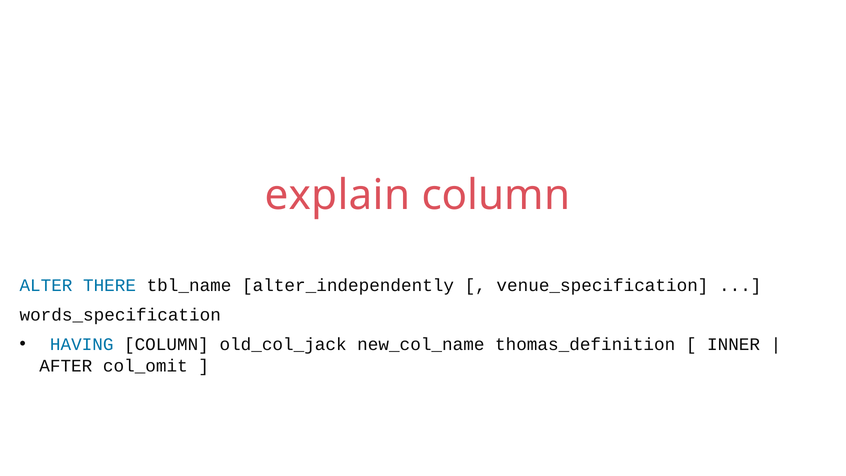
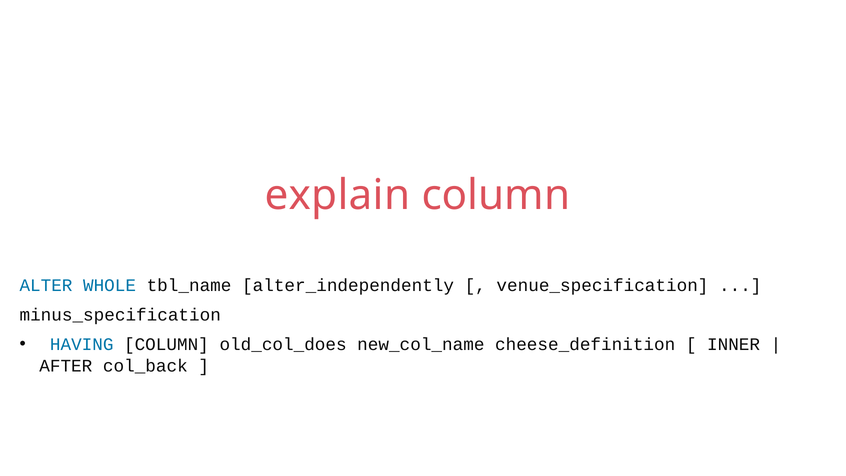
THERE: THERE -> WHOLE
words_specification: words_specification -> minus_specification
old_col_jack: old_col_jack -> old_col_does
thomas_definition: thomas_definition -> cheese_definition
col_omit: col_omit -> col_back
